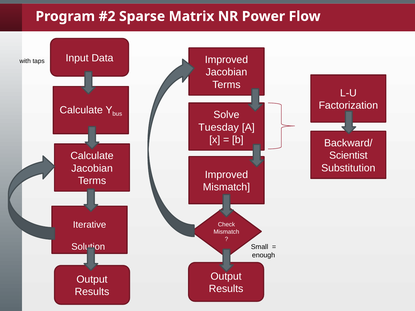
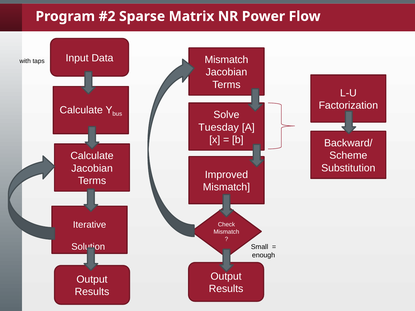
Improved at (226, 60): Improved -> Mismatch
Scientist: Scientist -> Scheme
